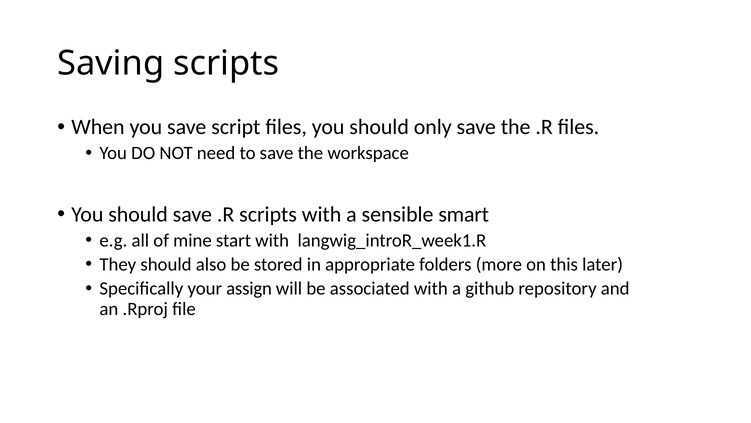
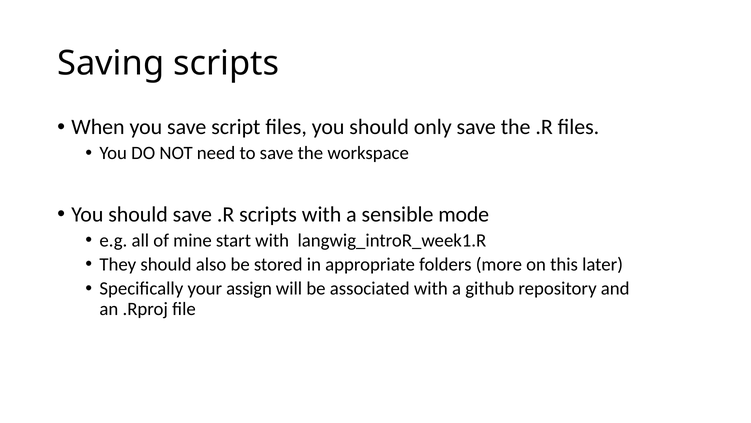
smart: smart -> mode
